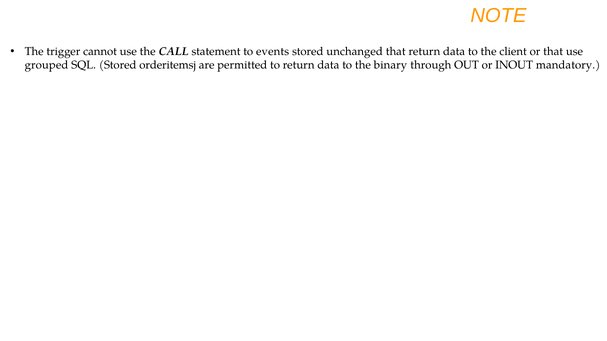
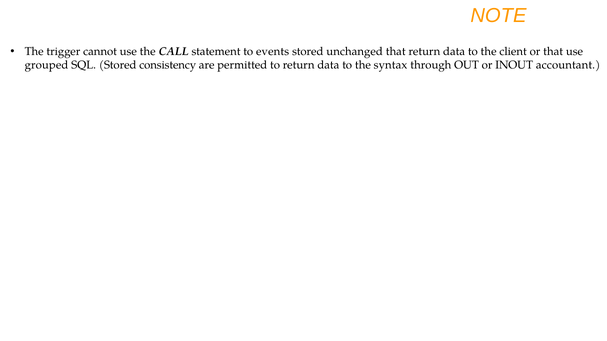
orderitemsj: orderitemsj -> consistency
binary: binary -> syntax
mandatory: mandatory -> accountant
